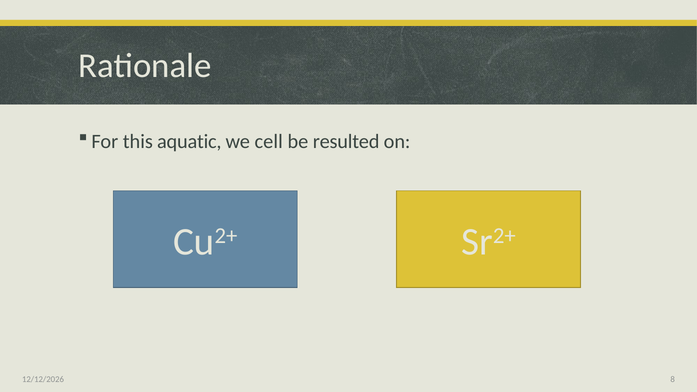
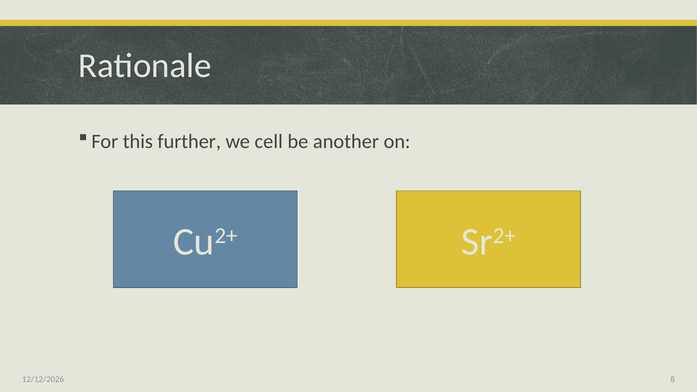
aquatic: aquatic -> further
resulted: resulted -> another
